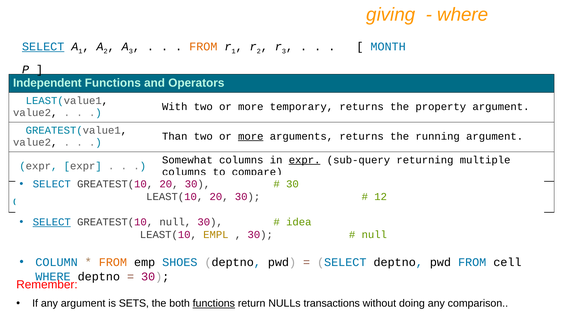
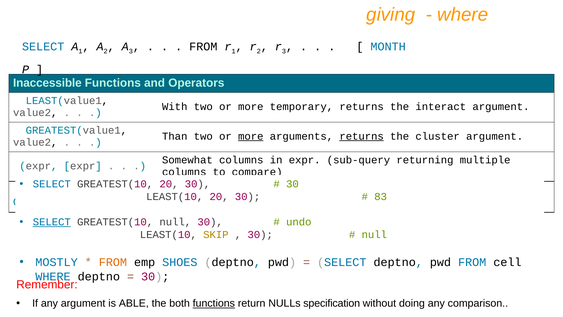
SELECT at (43, 46) underline: present -> none
FROM at (203, 46) colour: orange -> black
Independent: Independent -> Inaccessible
property: property -> interact
returns at (362, 136) underline: none -> present
running: running -> cluster
expr at (305, 160) underline: present -> none
12: 12 -> 83
idea: idea -> undo
EMPL: EMPL -> SKIP
COLUMN: COLUMN -> MOSTLY
SETS: SETS -> ABLE
transactions: transactions -> specification
